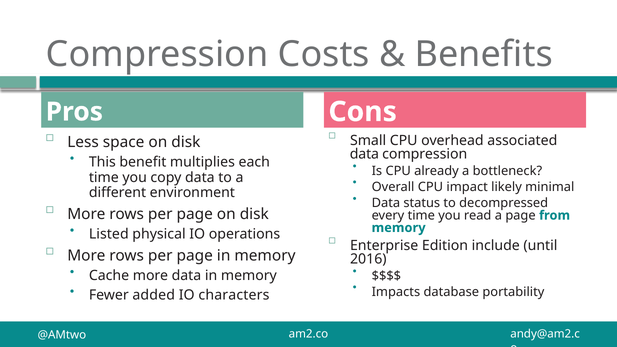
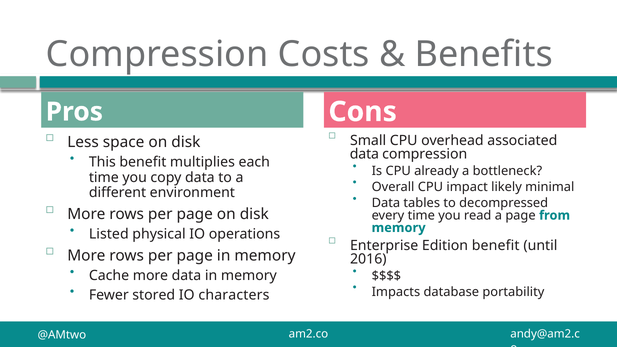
status: status -> tables
Edition include: include -> benefit
added: added -> stored
